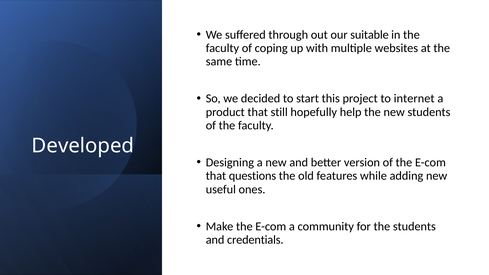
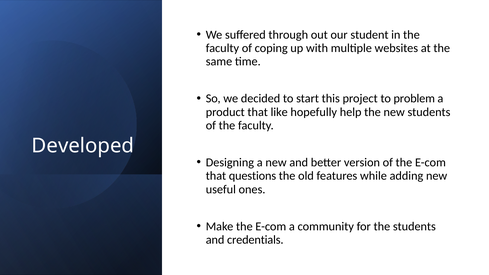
suitable: suitable -> student
internet: internet -> problem
still: still -> like
